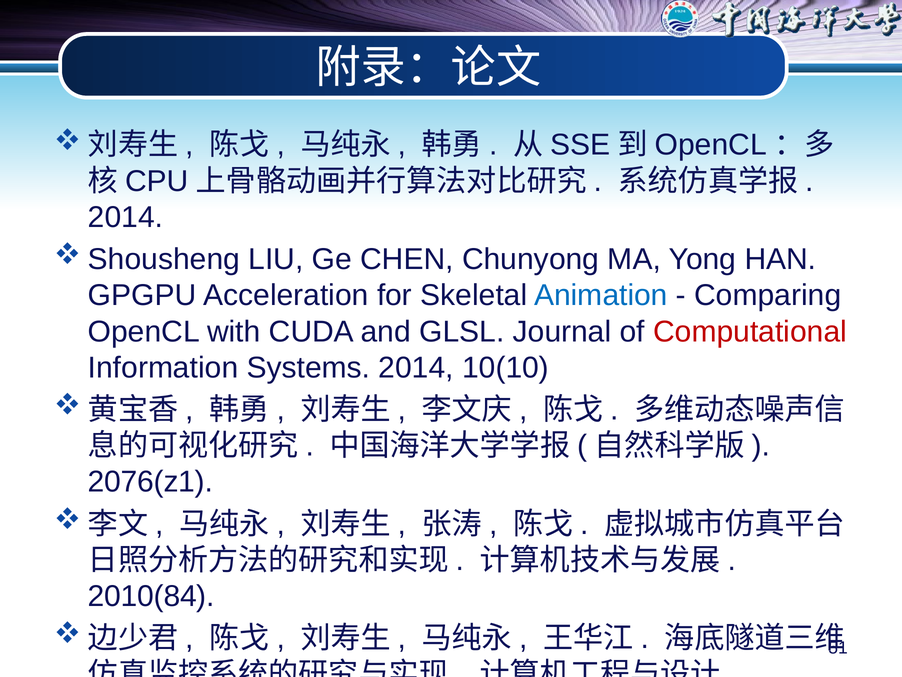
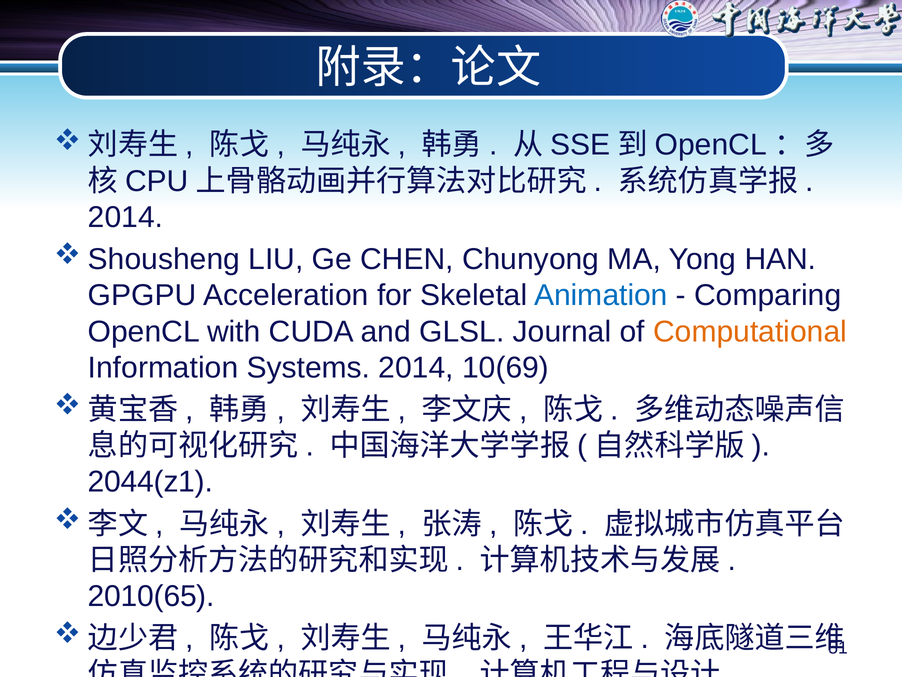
Computational colour: red -> orange
10(10: 10(10 -> 10(69
2076(z1: 2076(z1 -> 2044(z1
2010(84: 2010(84 -> 2010(65
